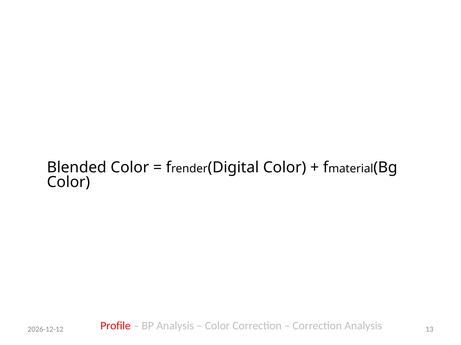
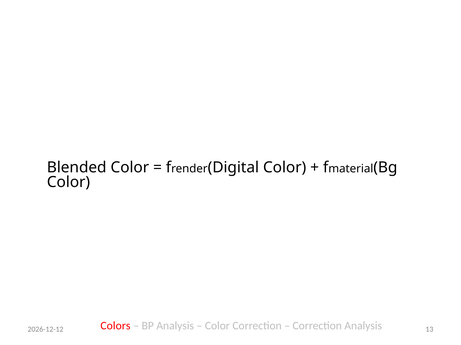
Profile: Profile -> Colors
